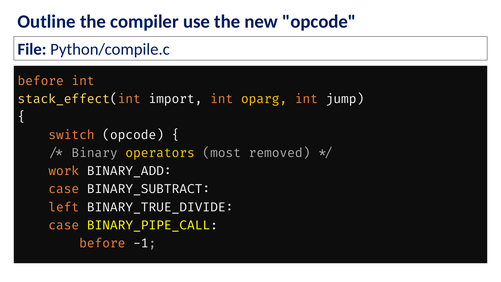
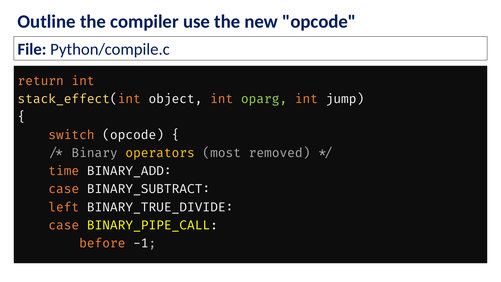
before at (41, 81): before -> return
import: import -> object
oparg colour: yellow -> light green
work: work -> time
